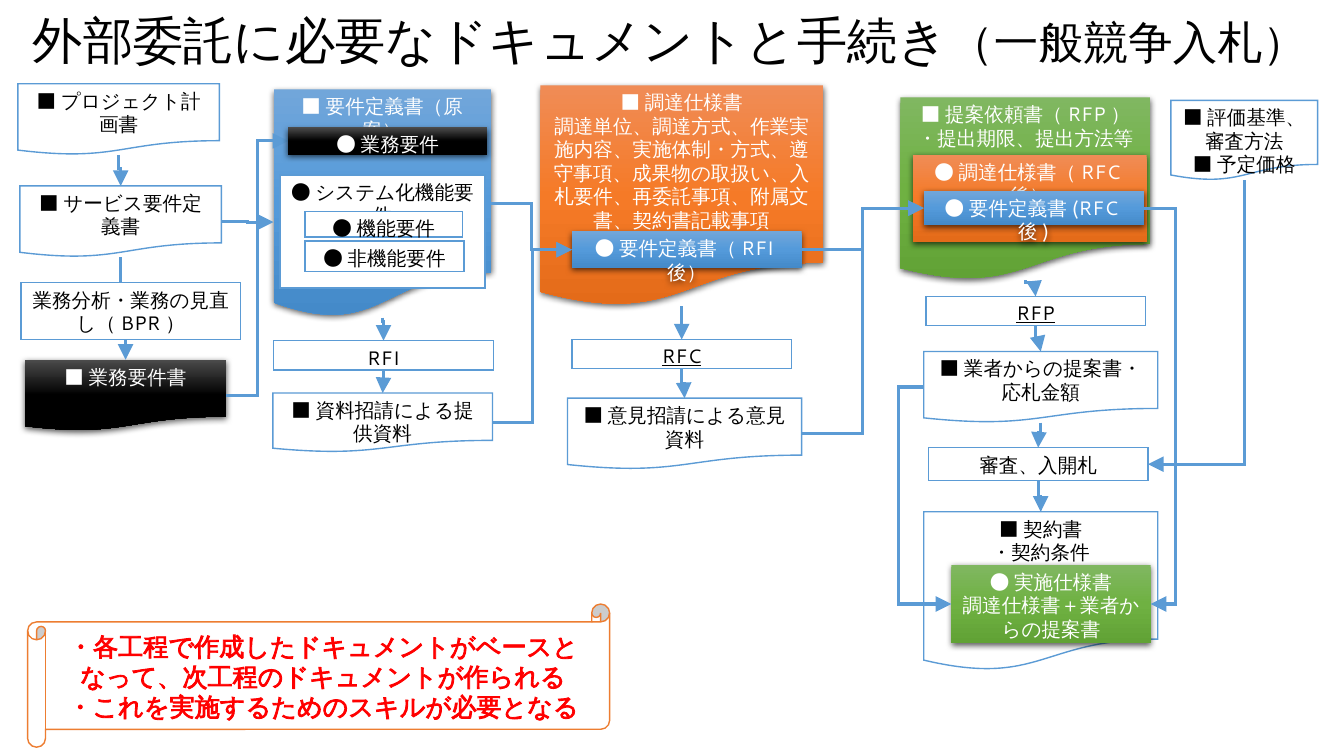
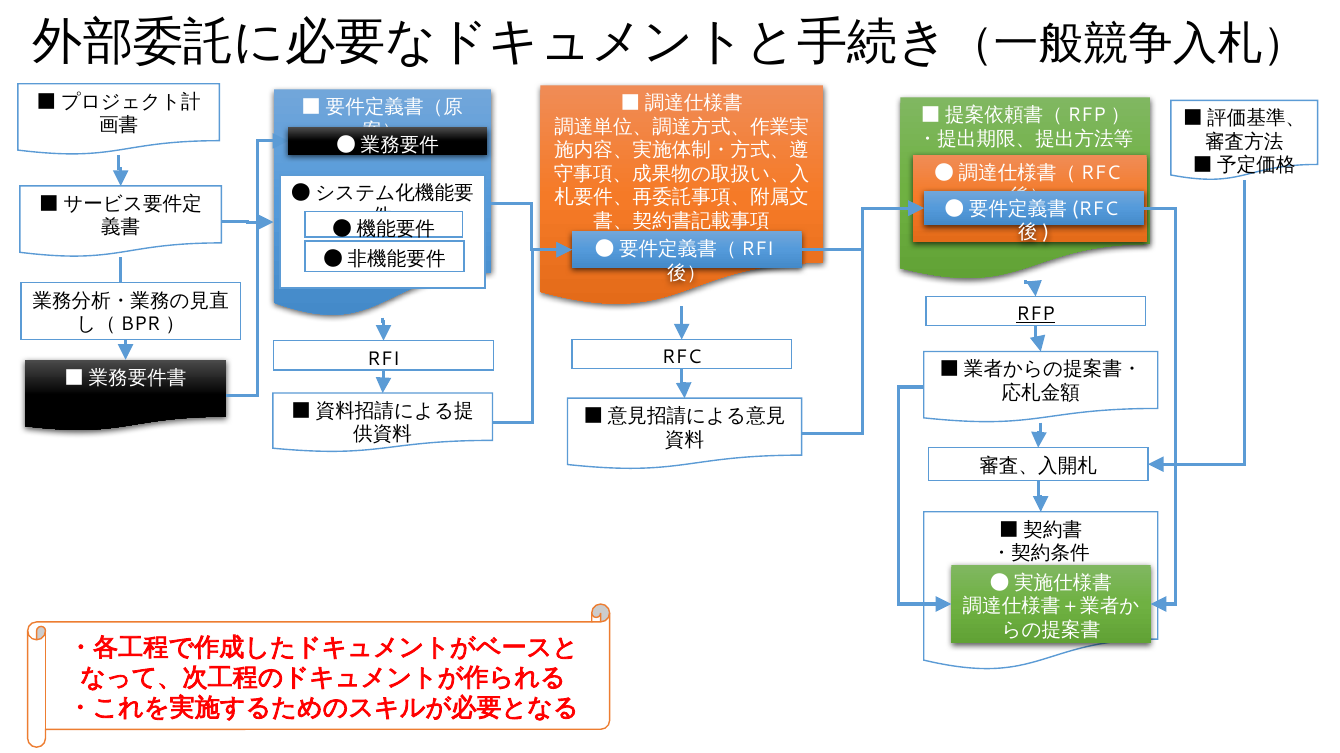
RFC underline: present -> none
